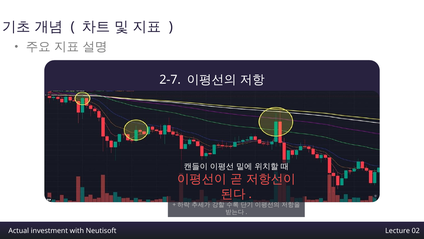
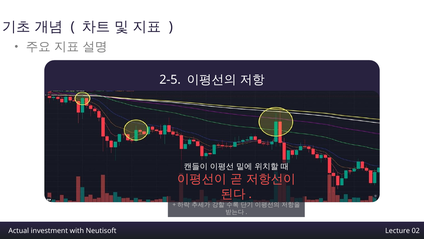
2-7: 2-7 -> 2-5
